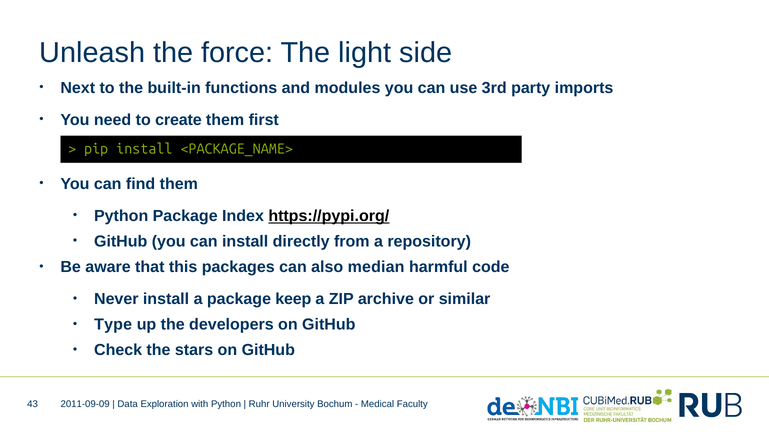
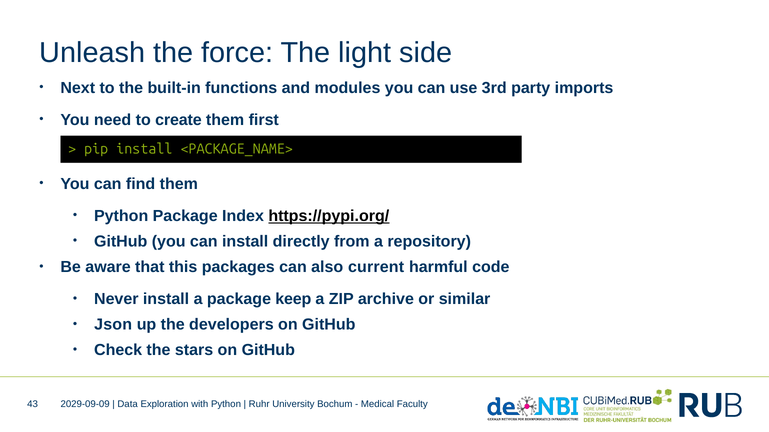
median: median -> current
Type: Type -> Json
2011-09-09: 2011-09-09 -> 2029-09-09
